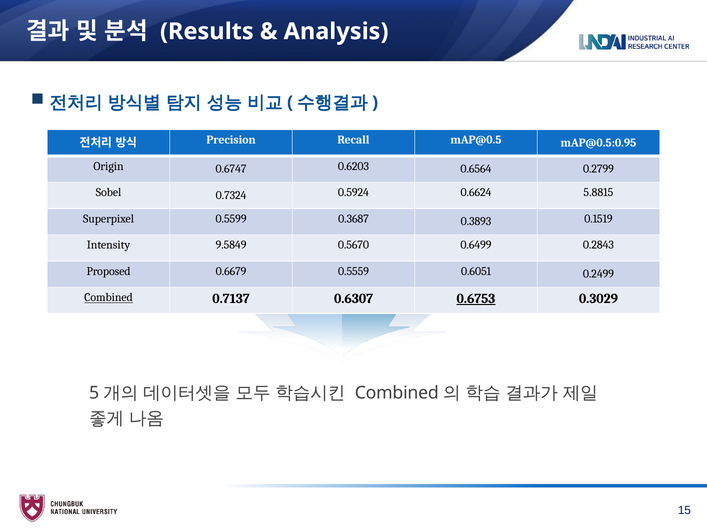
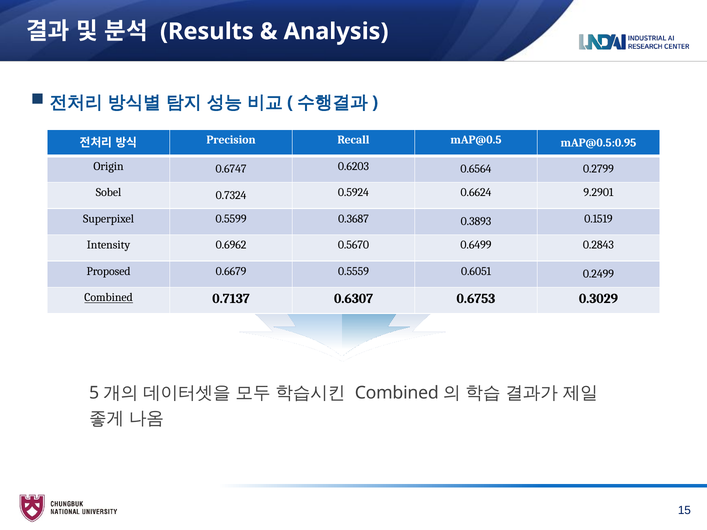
5.8815: 5.8815 -> 9.2901
9.5849: 9.5849 -> 0.6962
0.6753 underline: present -> none
